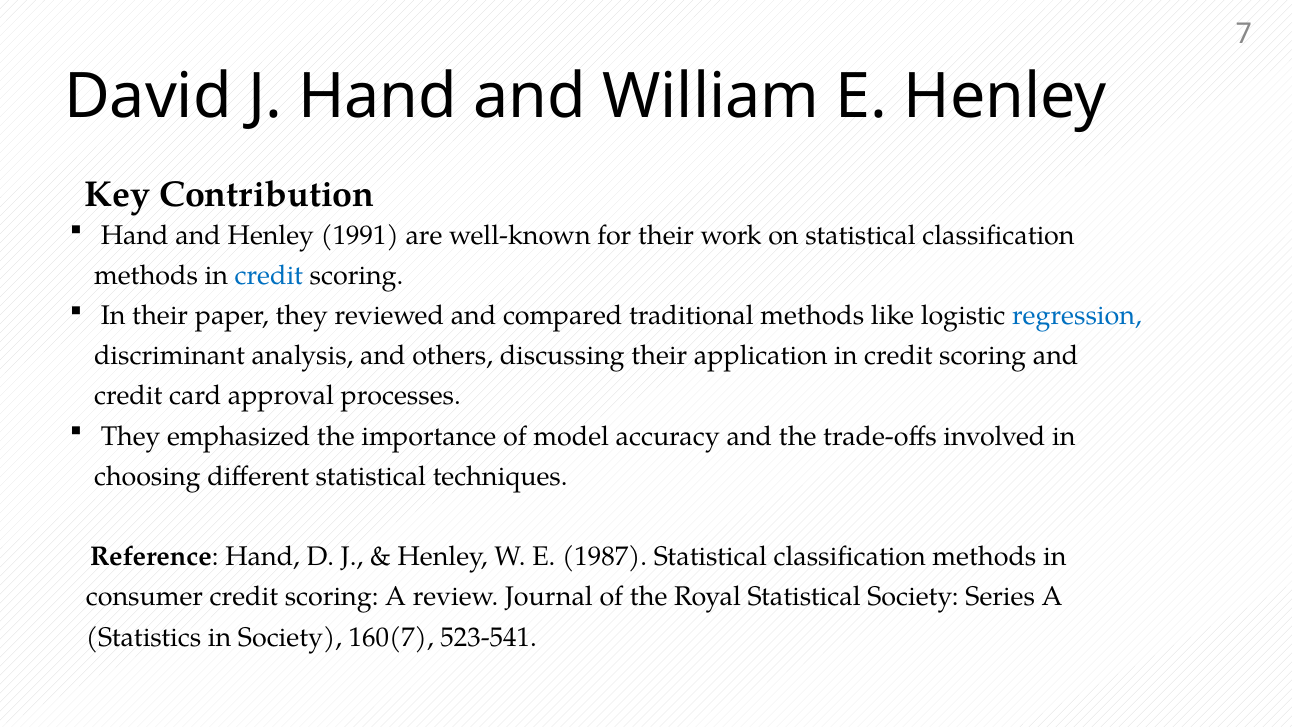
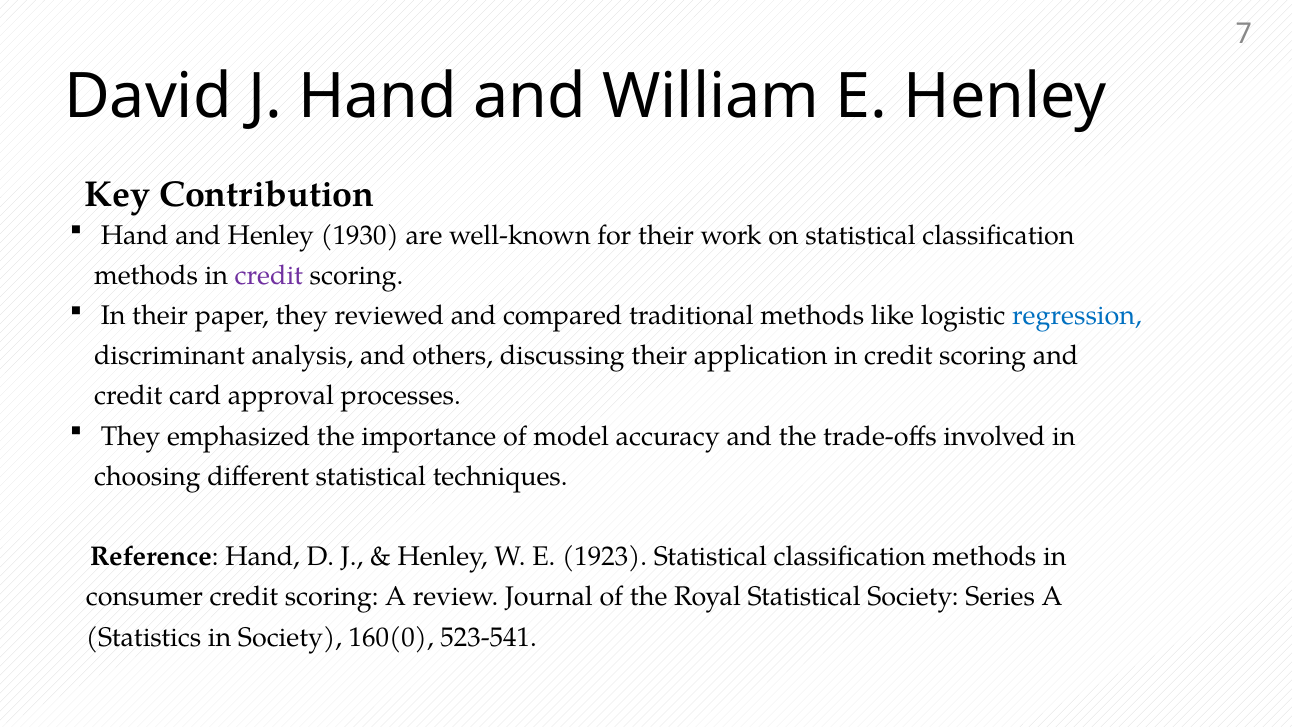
1991: 1991 -> 1930
credit at (269, 275) colour: blue -> purple
1987: 1987 -> 1923
160(7: 160(7 -> 160(0
